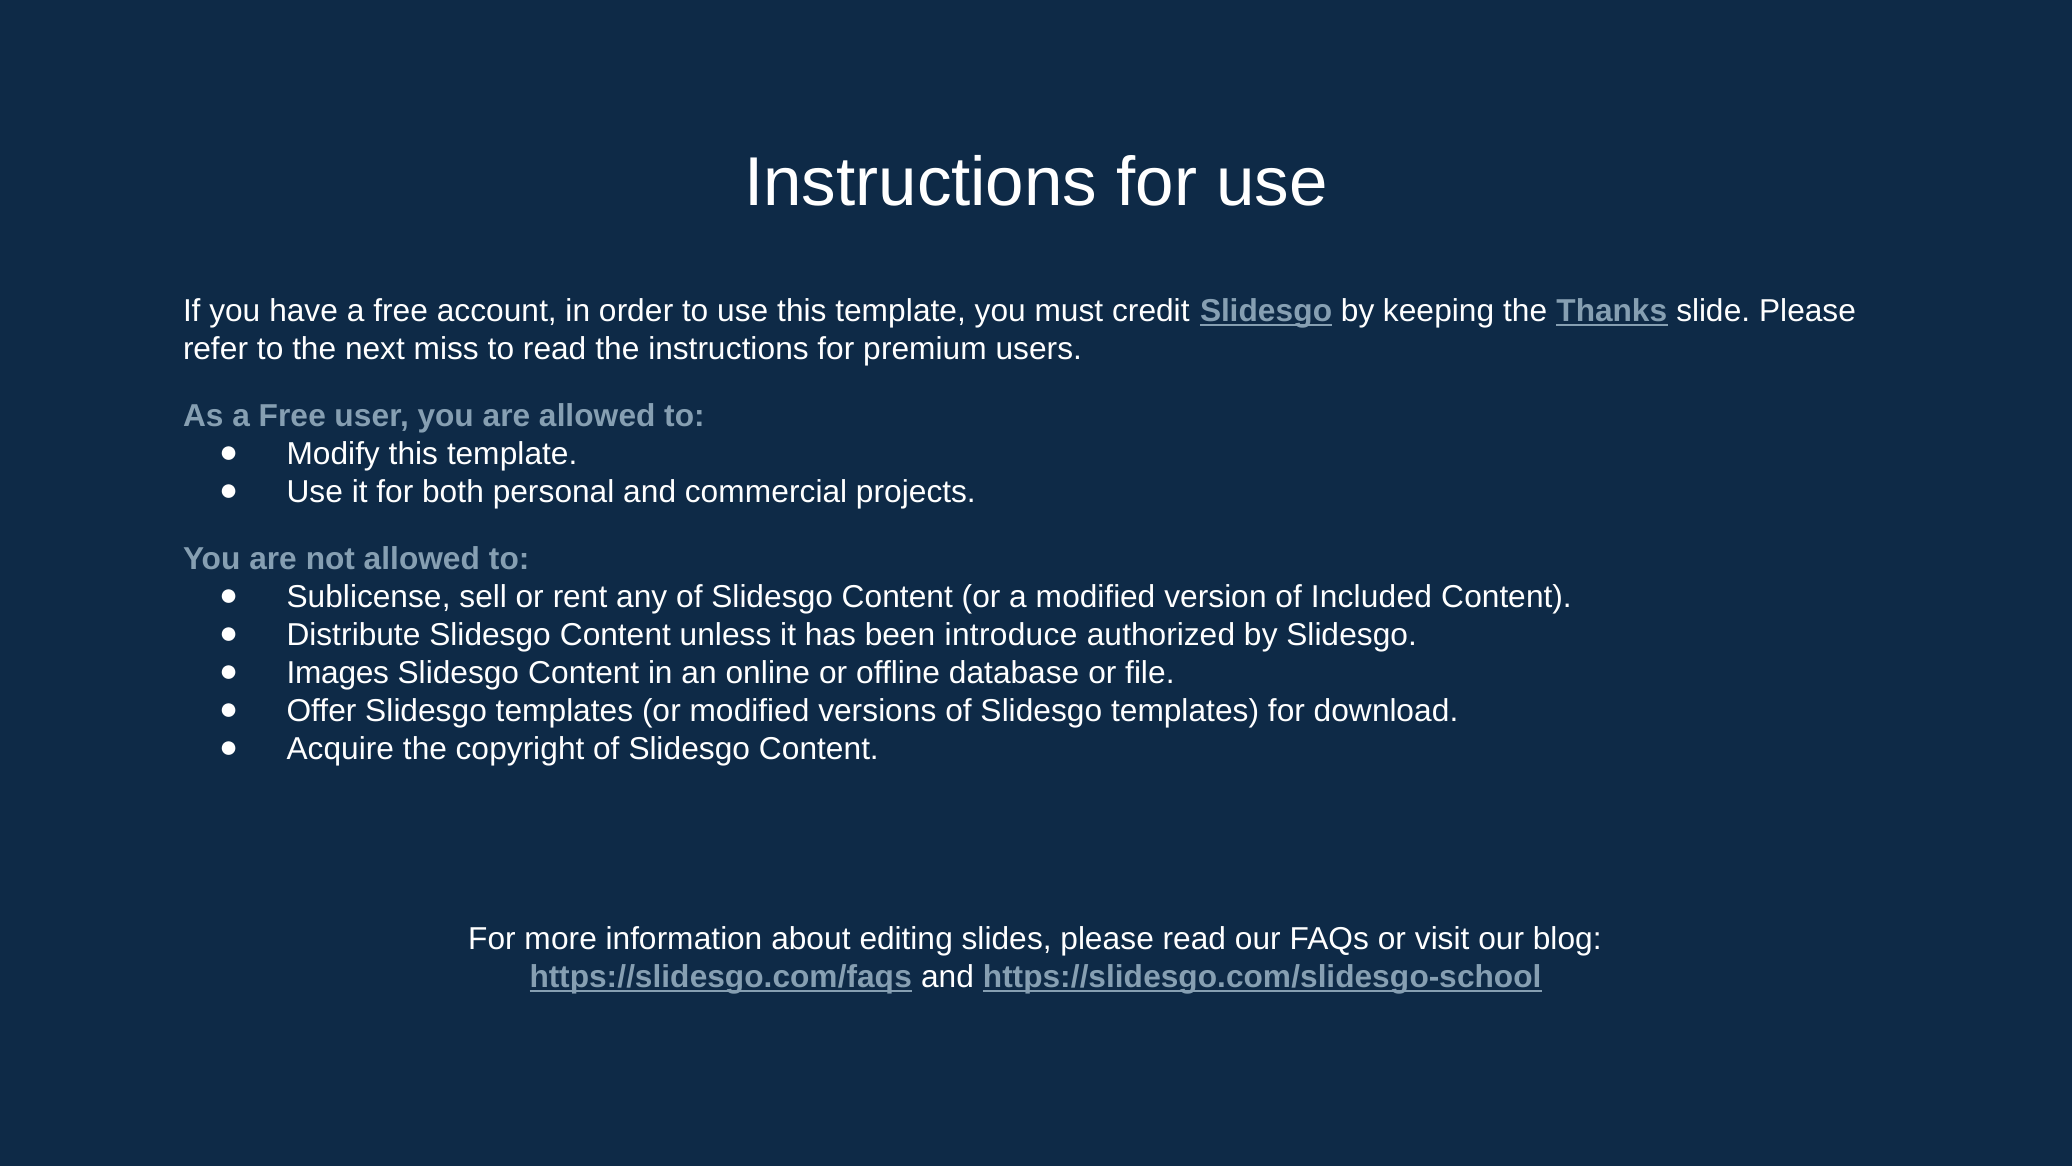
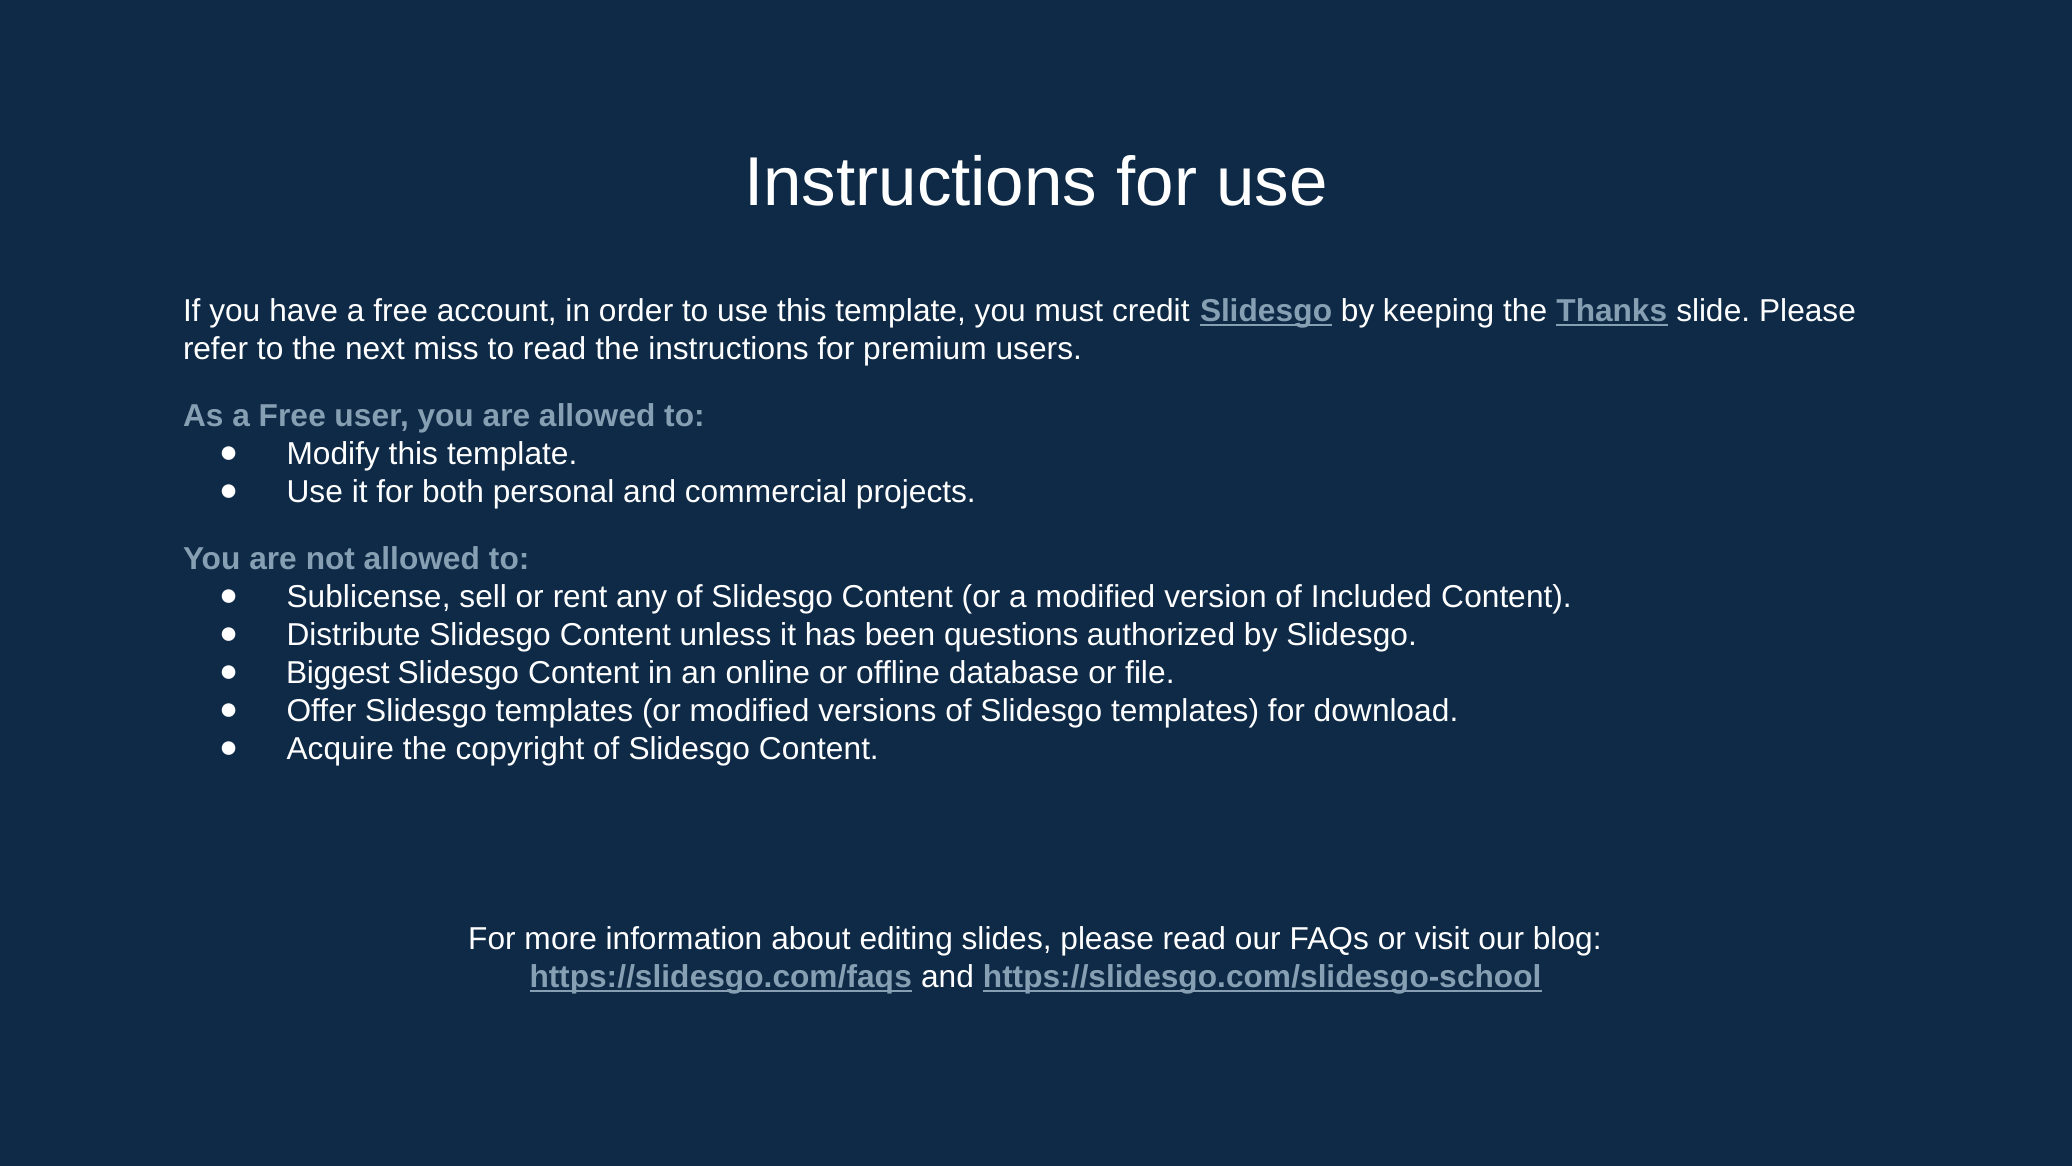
introduce: introduce -> questions
Images: Images -> Biggest
